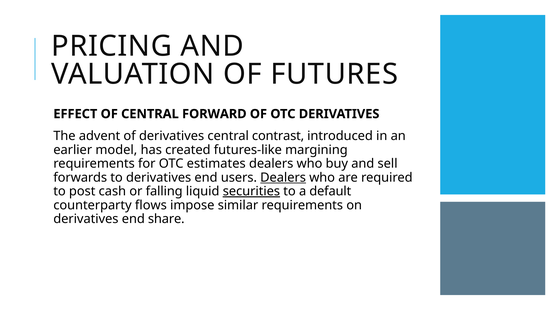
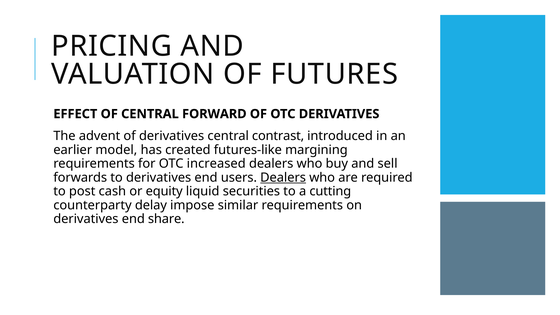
estimates: estimates -> increased
falling: falling -> equity
securities underline: present -> none
default: default -> cutting
flows: flows -> delay
